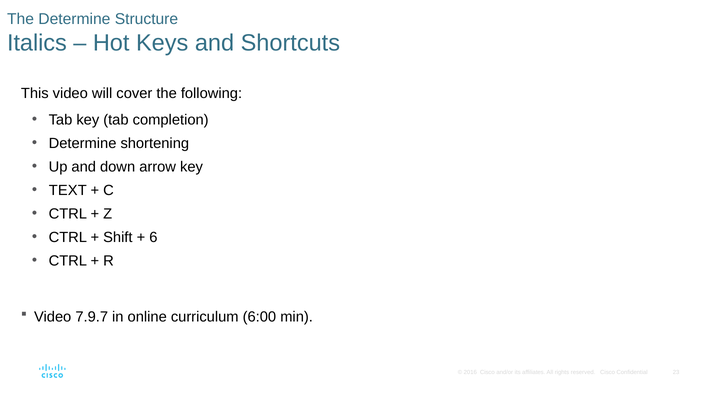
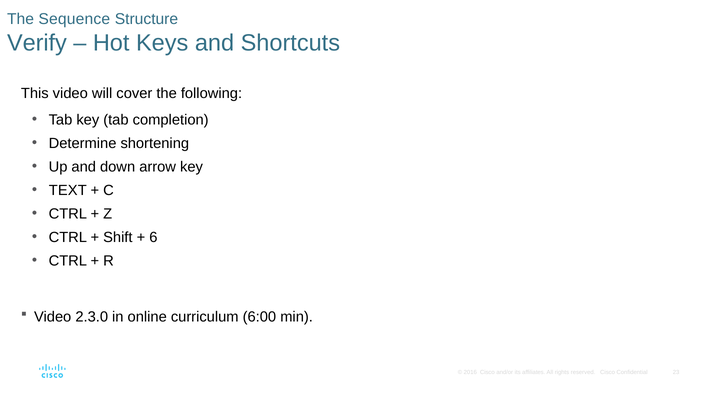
The Determine: Determine -> Sequence
Italics: Italics -> Verify
7.9.7: 7.9.7 -> 2.3.0
